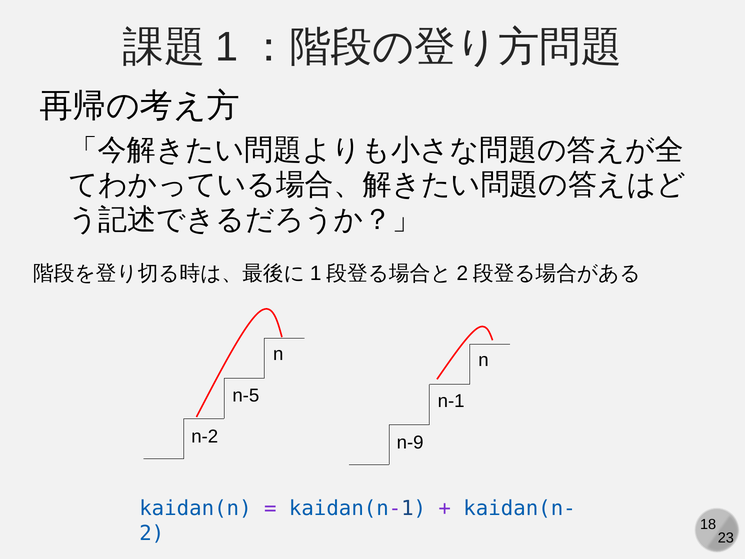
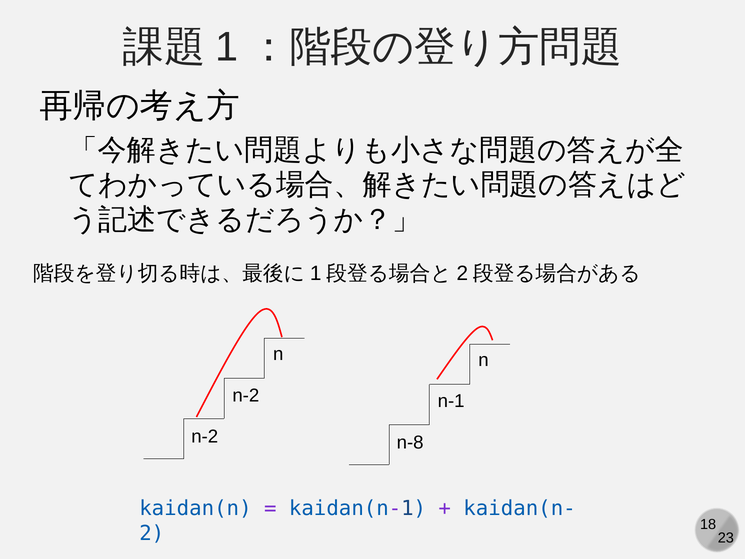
n-5 at (246, 395): n-5 -> n-2
n-9: n-9 -> n-8
